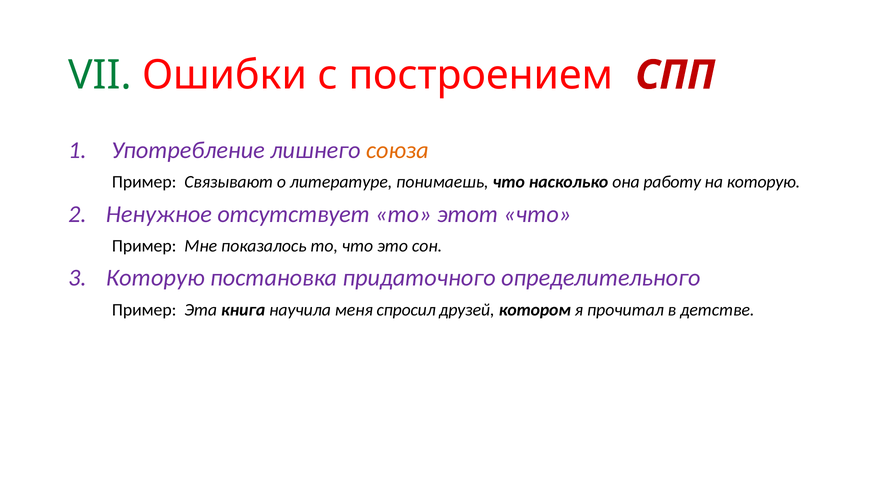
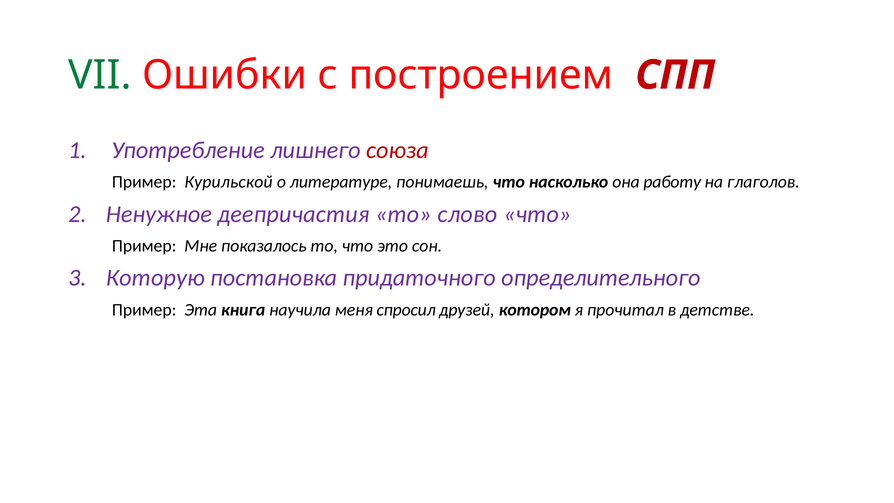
союза colour: orange -> red
Связывают: Связывают -> Курильской
на которую: которую -> глаголов
отсутствует: отсутствует -> деепричастия
этот: этот -> слово
